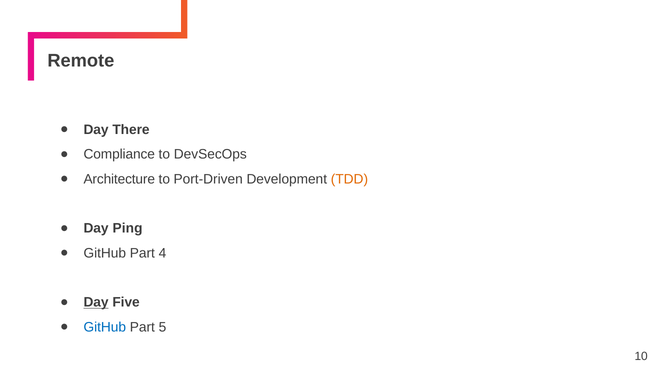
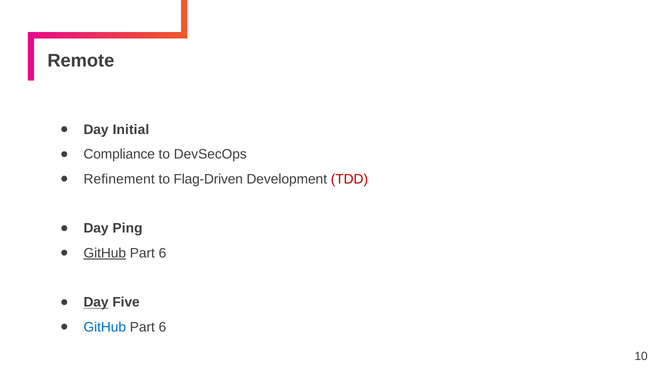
There: There -> Initial
Architecture: Architecture -> Refinement
Port-Driven: Port-Driven -> Flag-Driven
TDD colour: orange -> red
GitHub at (105, 253) underline: none -> present
4 at (162, 253): 4 -> 6
5 at (162, 327): 5 -> 6
